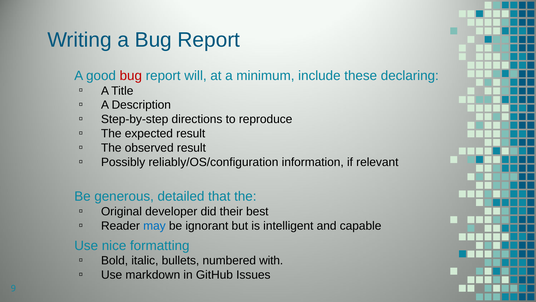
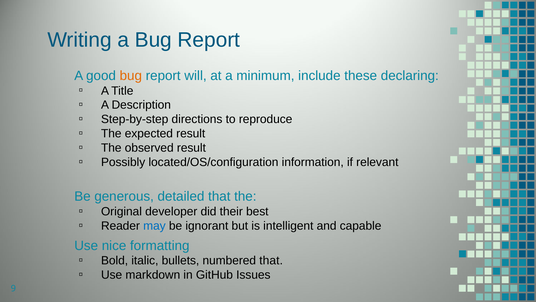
bug at (131, 76) colour: red -> orange
reliably/OS/configuration: reliably/OS/configuration -> located/OS/configuration
numbered with: with -> that
